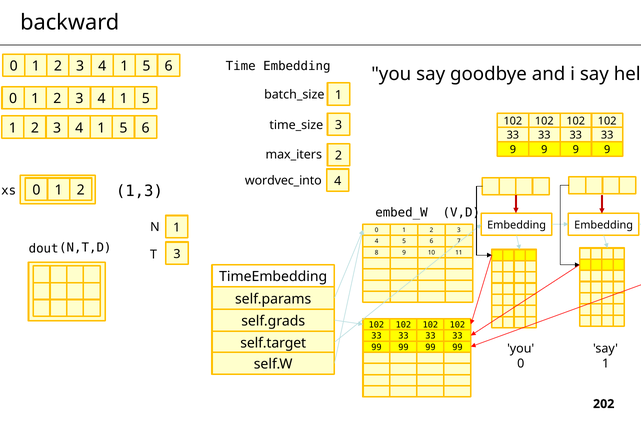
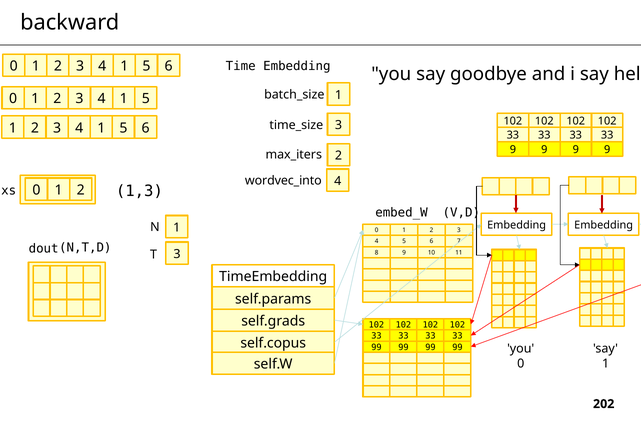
self.target: self.target -> self.copus
